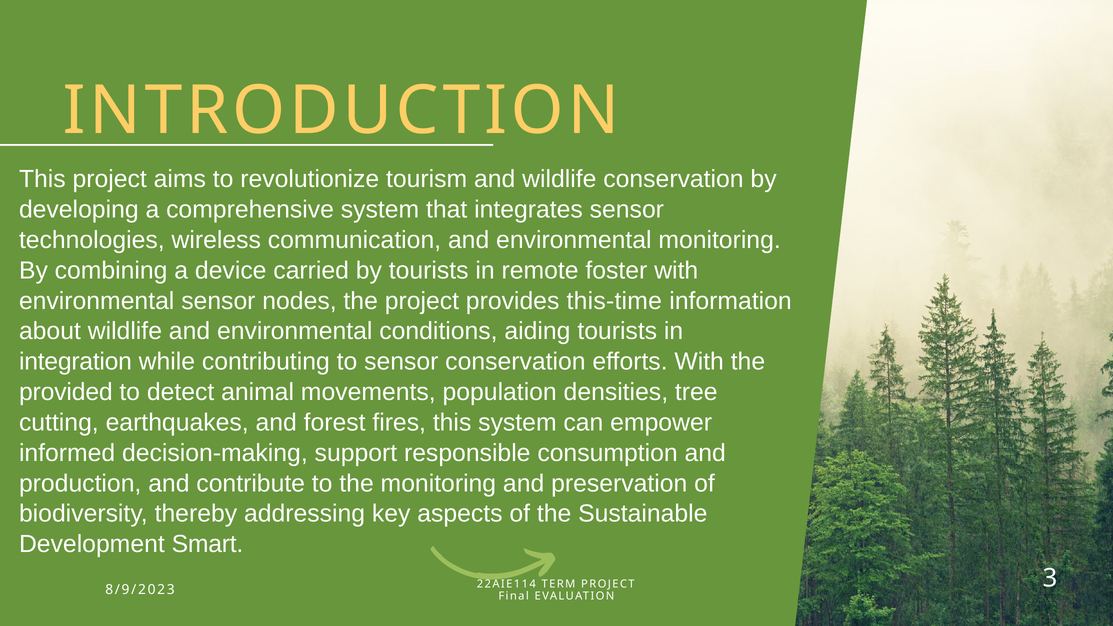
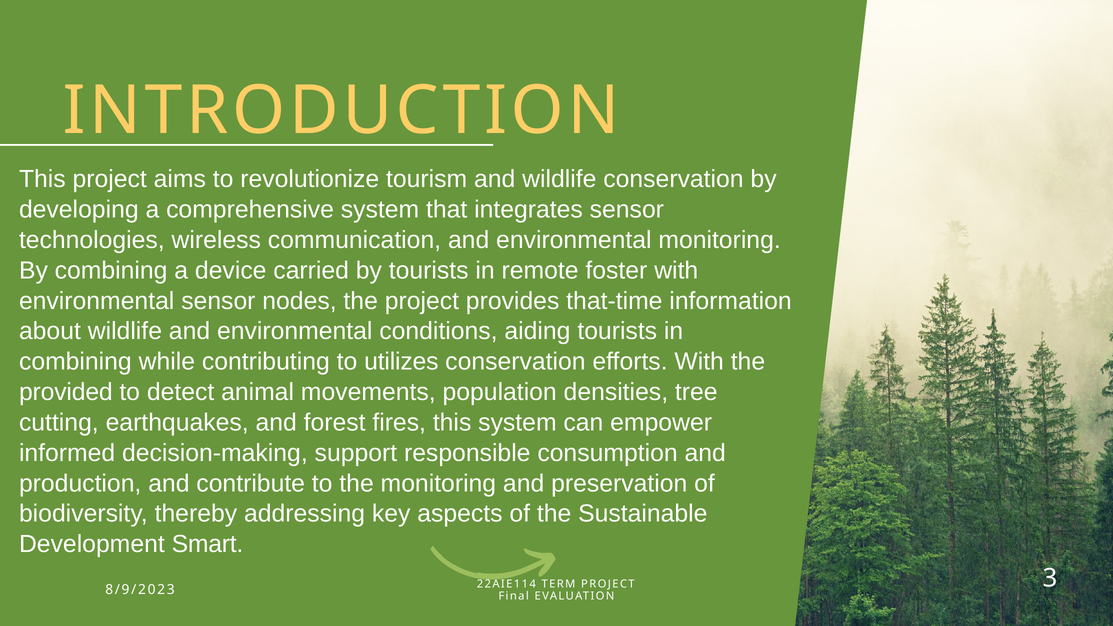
this-time: this-time -> that-time
integration at (76, 362): integration -> combining
to sensor: sensor -> utilizes
